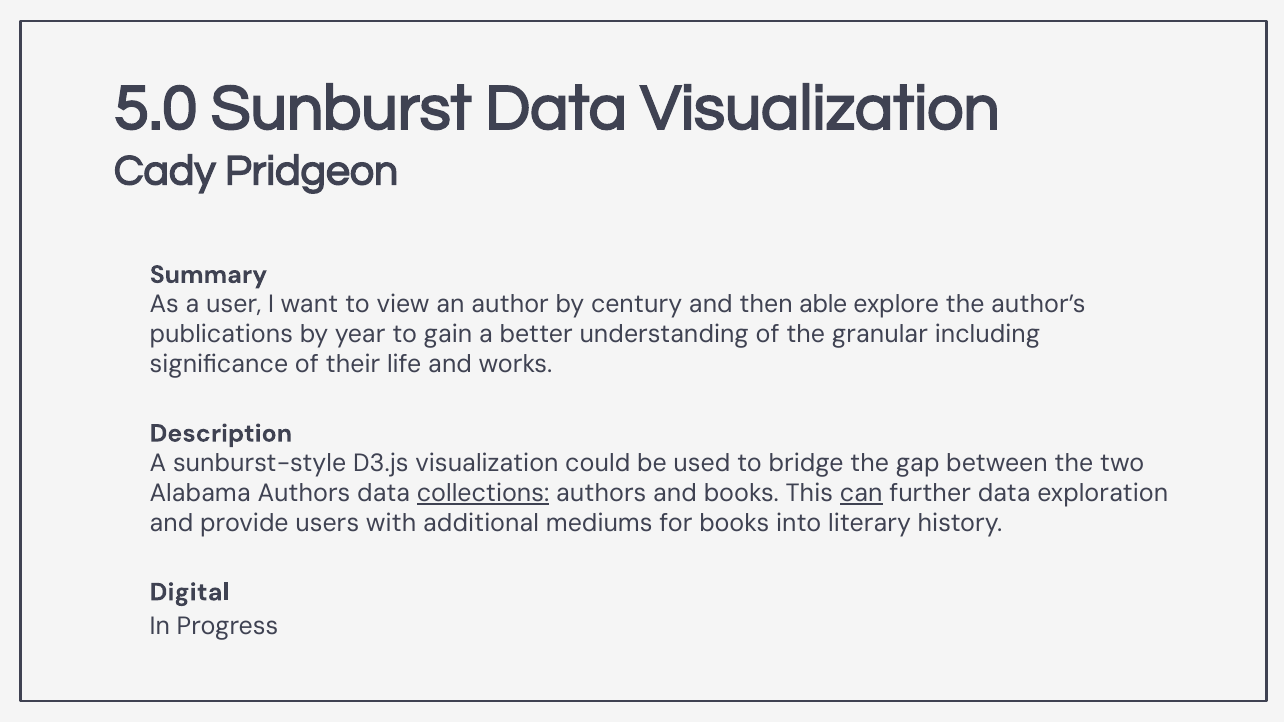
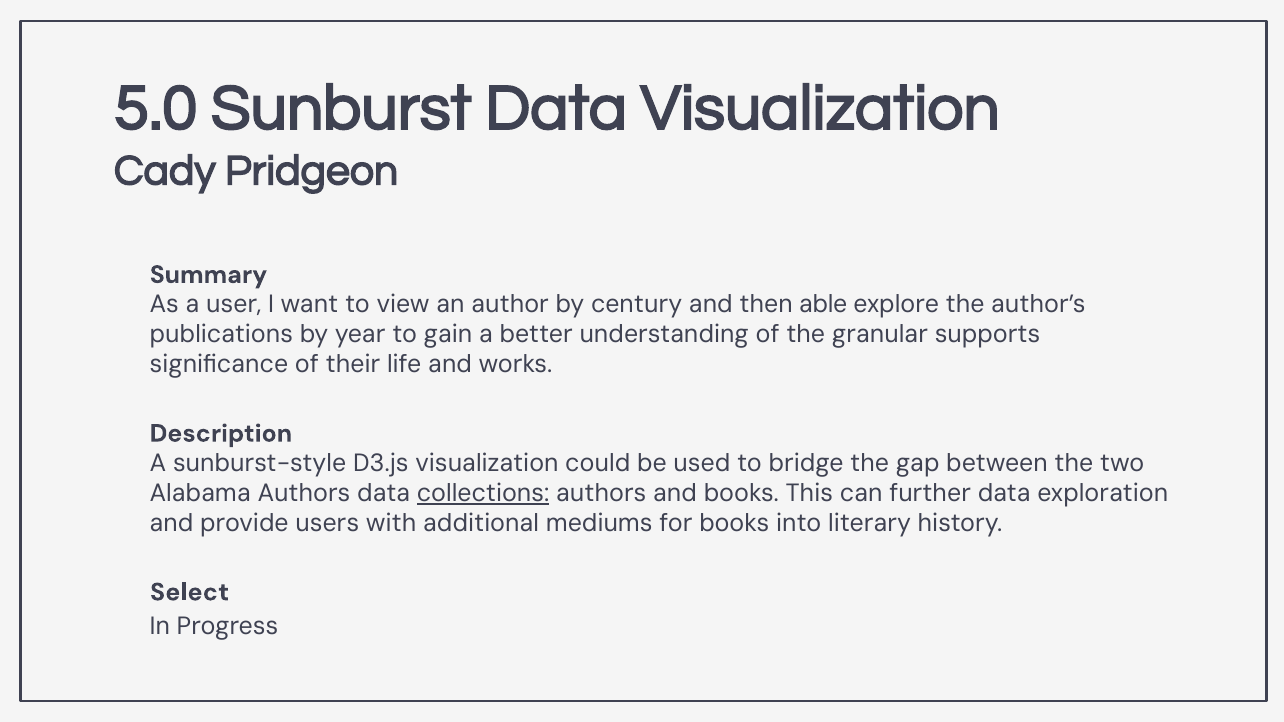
including: including -> supports
can underline: present -> none
Digital: Digital -> Select
